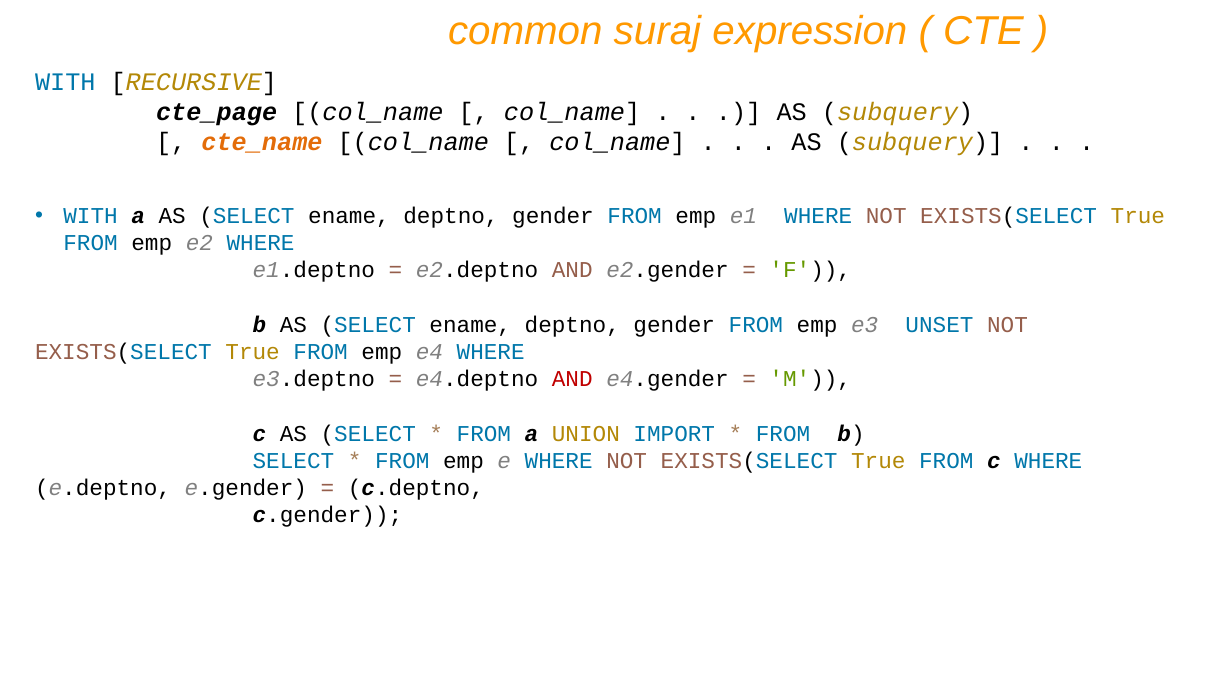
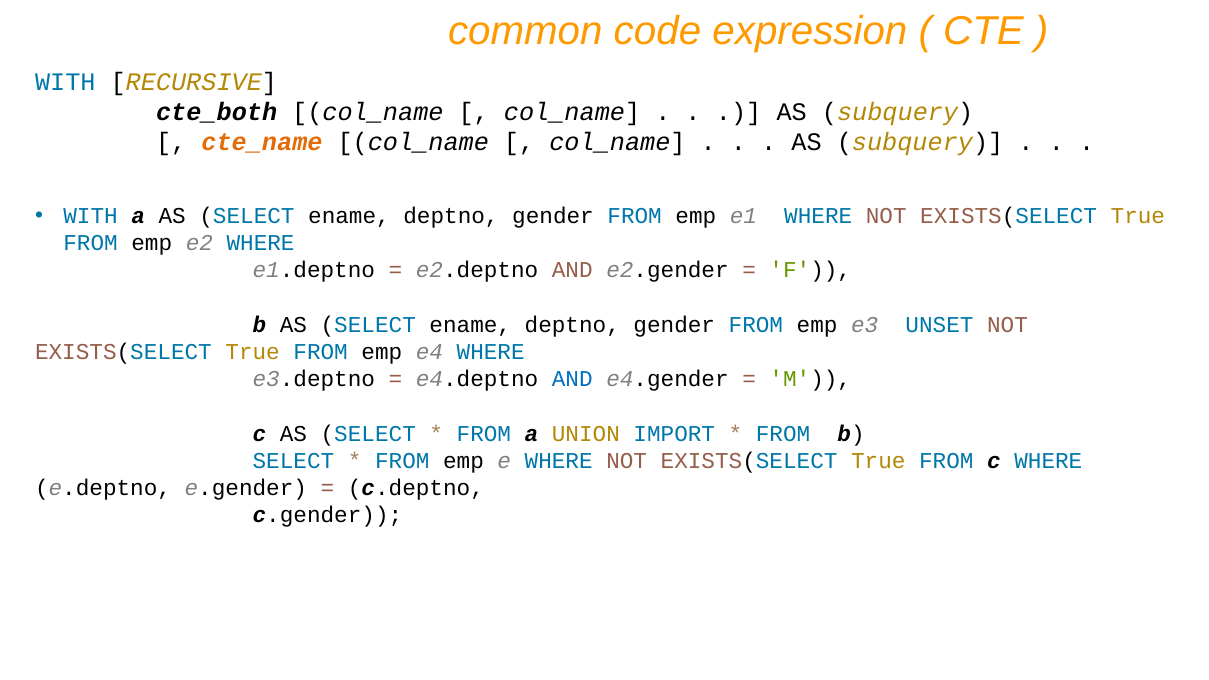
suraj: suraj -> code
cte_page: cte_page -> cte_both
AND at (572, 379) colour: red -> blue
